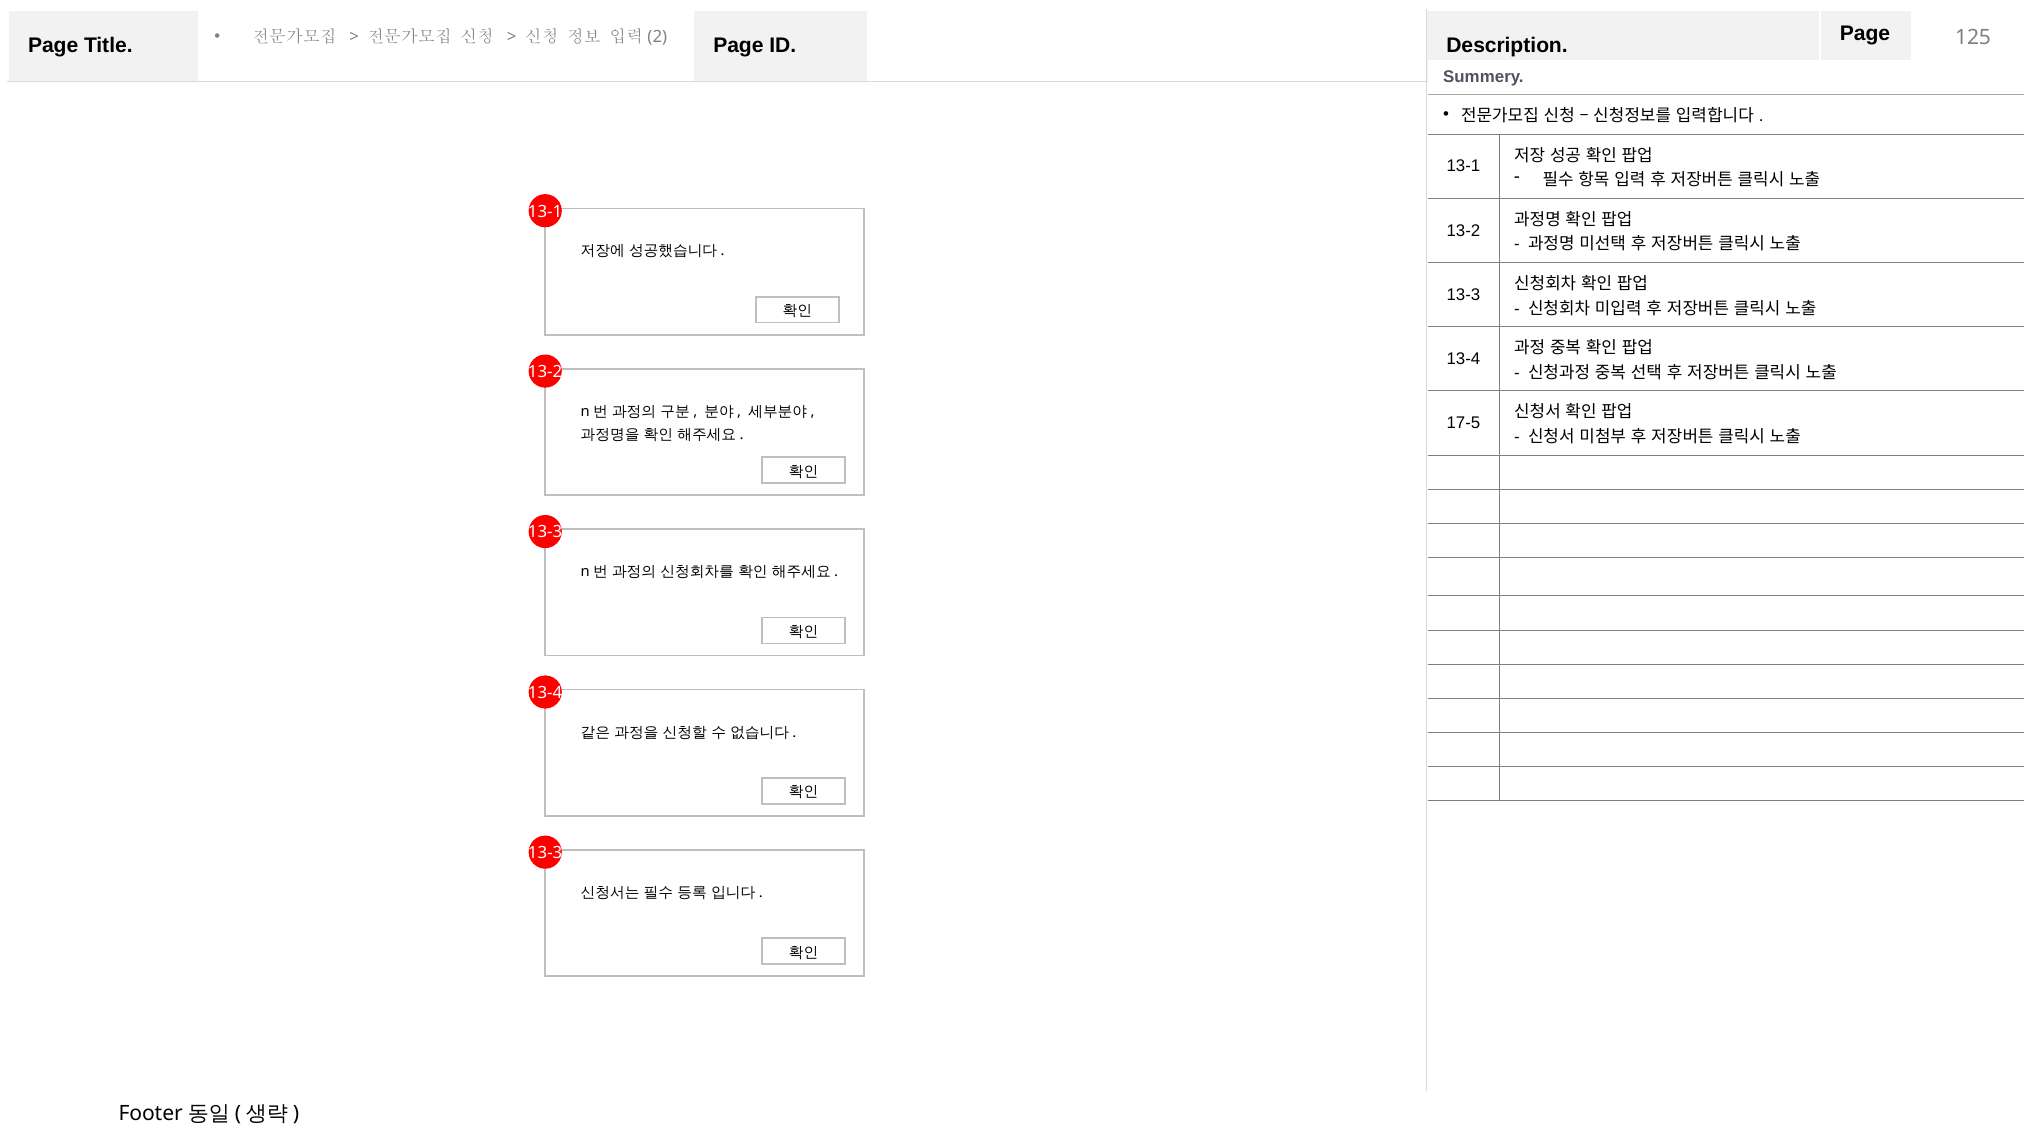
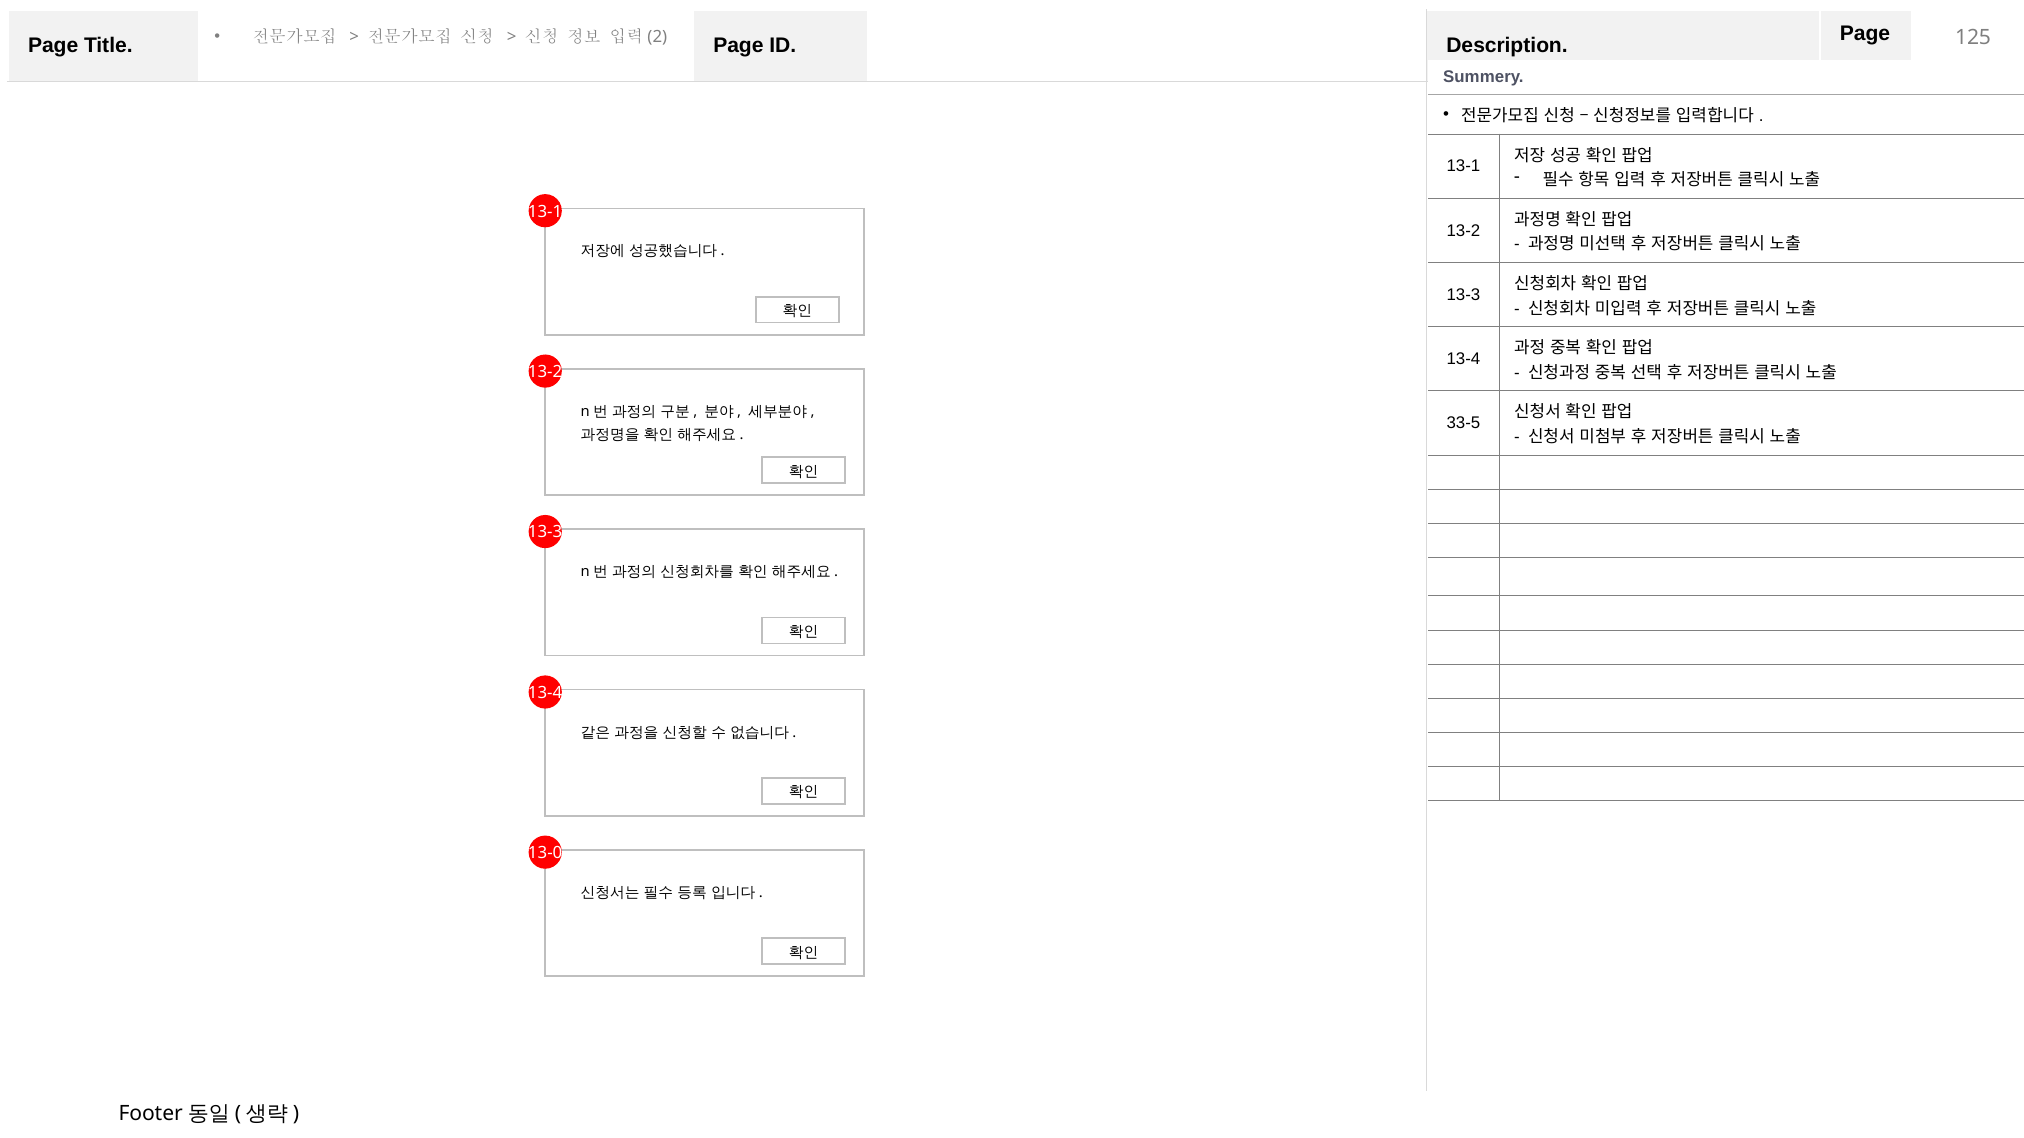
17-5: 17-5 -> 33-5
13-3 at (545, 853): 13-3 -> 13-0
